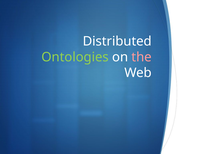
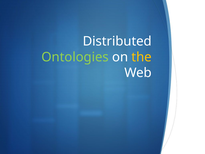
the colour: pink -> yellow
